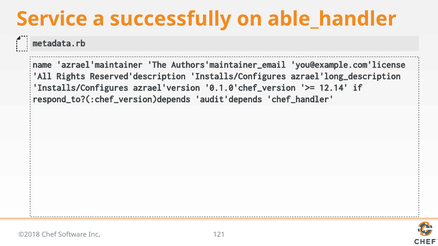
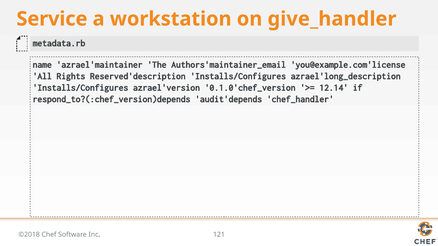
successfully: successfully -> workstation
able_handler: able_handler -> give_handler
